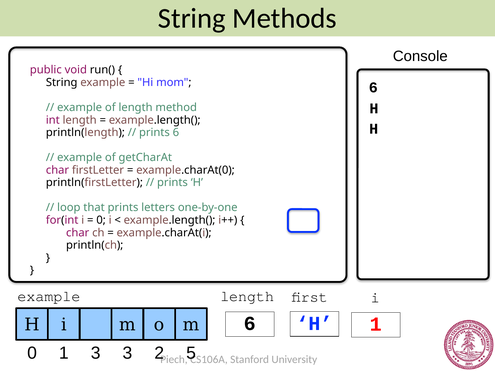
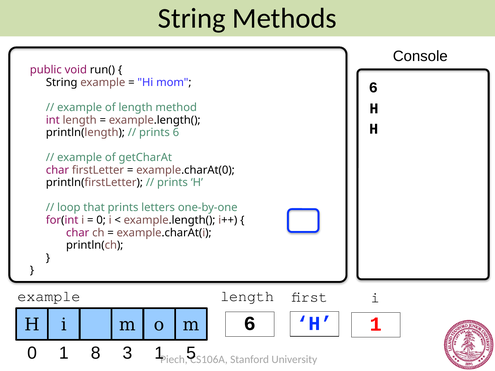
1 3: 3 -> 8
3 2: 2 -> 1
